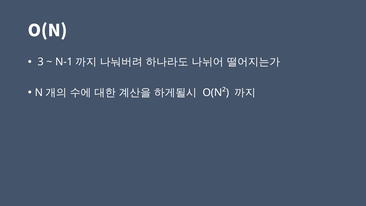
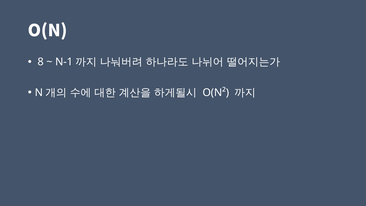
3: 3 -> 8
